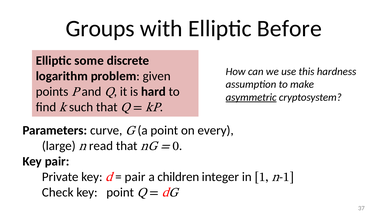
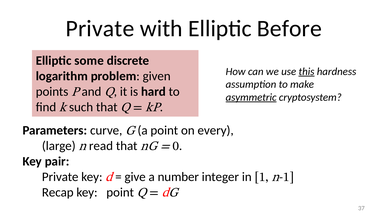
Groups at (100, 29): Groups -> Private
this underline: none -> present
pair at (135, 177): pair -> give
children: children -> number
Check: Check -> Recap
